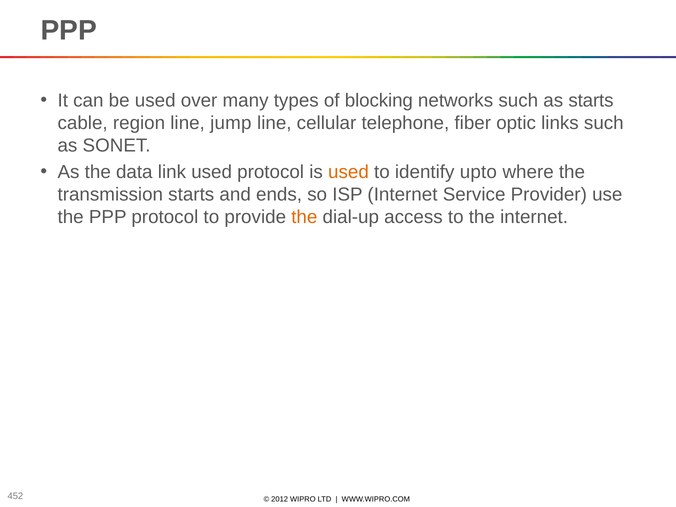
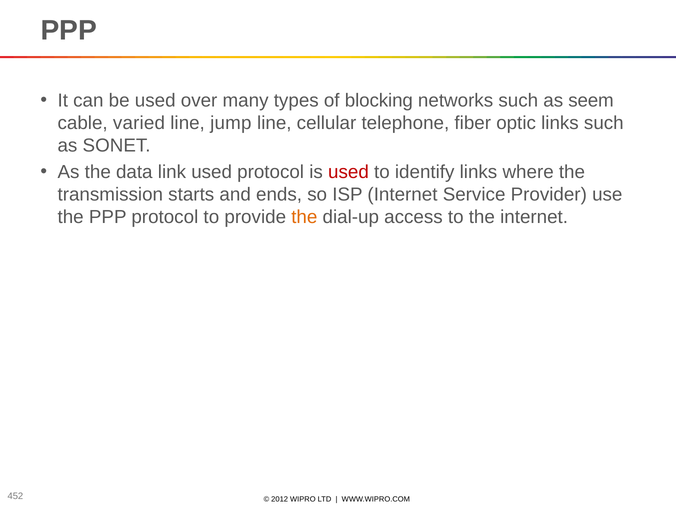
as starts: starts -> seem
region: region -> varied
used at (348, 172) colour: orange -> red
identify upto: upto -> links
